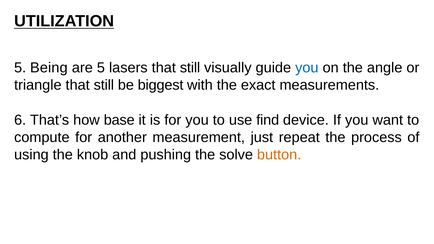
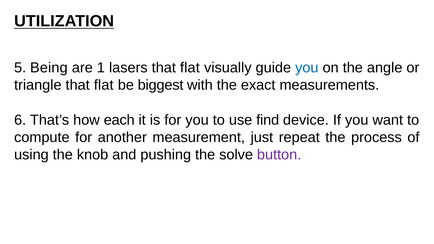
are 5: 5 -> 1
lasers that still: still -> flat
triangle that still: still -> flat
base: base -> each
button colour: orange -> purple
